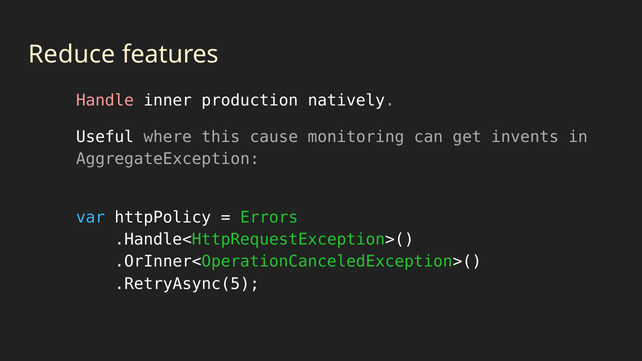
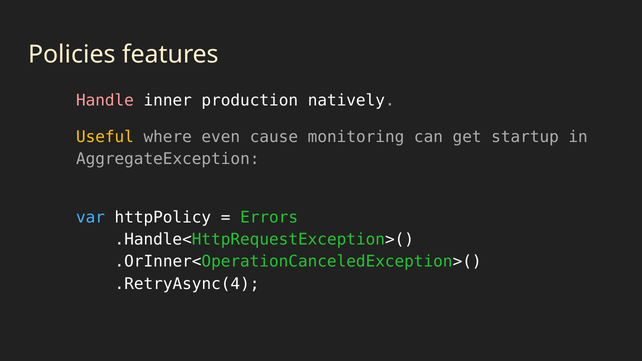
Reduce: Reduce -> Policies
Useful colour: white -> yellow
this: this -> even
invents: invents -> startup
.RetryAsync(5: .RetryAsync(5 -> .RetryAsync(4
